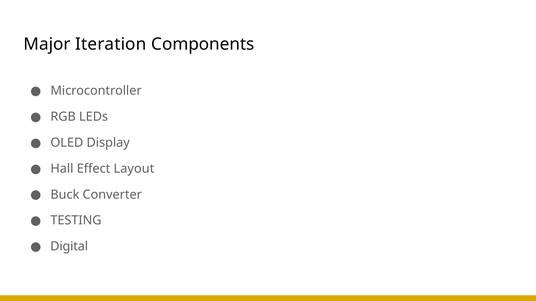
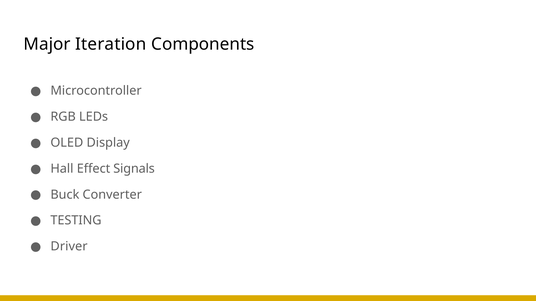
Layout: Layout -> Signals
Digital: Digital -> Driver
